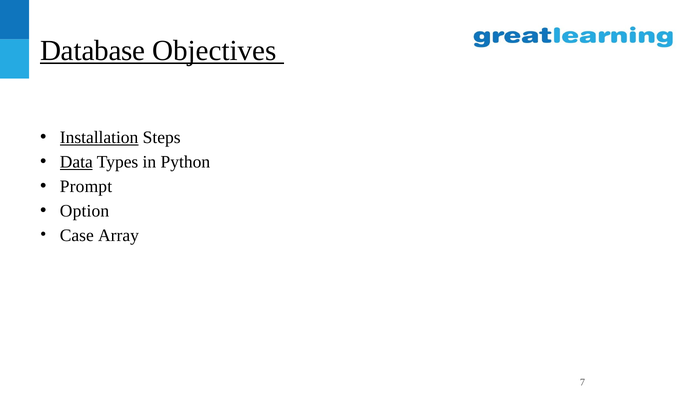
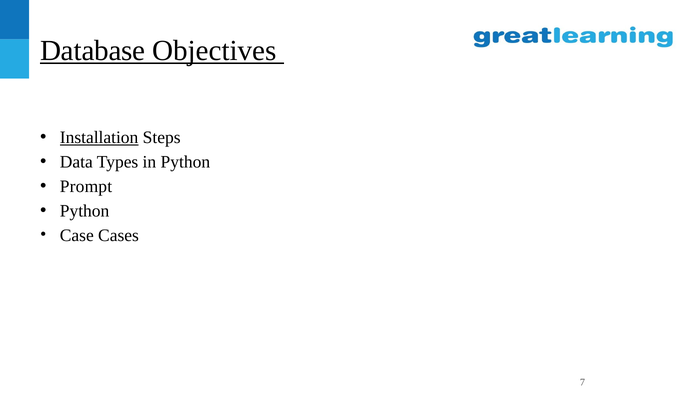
Data underline: present -> none
Option at (85, 211): Option -> Python
Array: Array -> Cases
